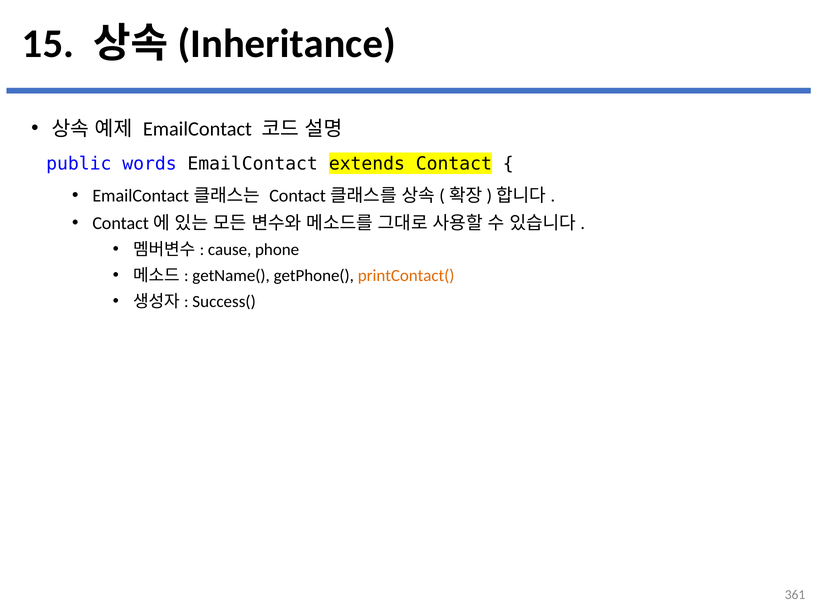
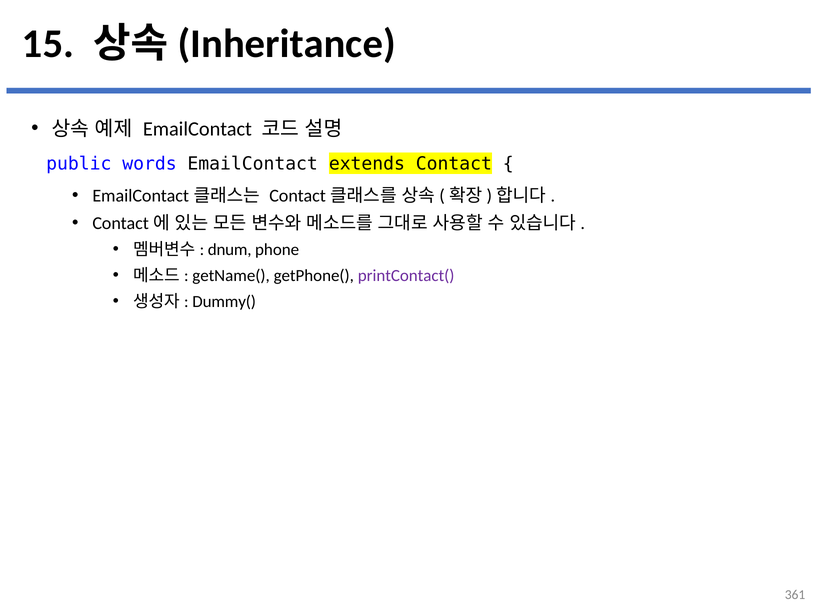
cause: cause -> dnum
printContact( colour: orange -> purple
Success(: Success( -> Dummy(
